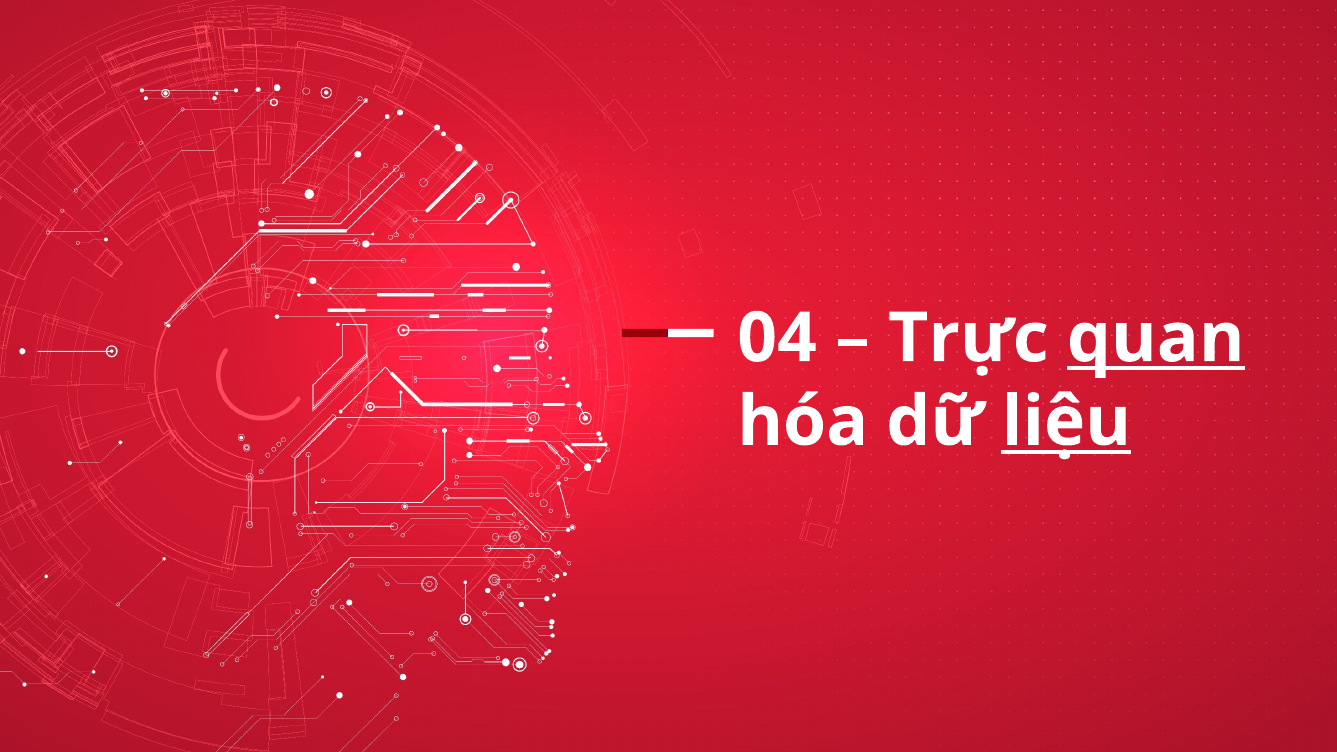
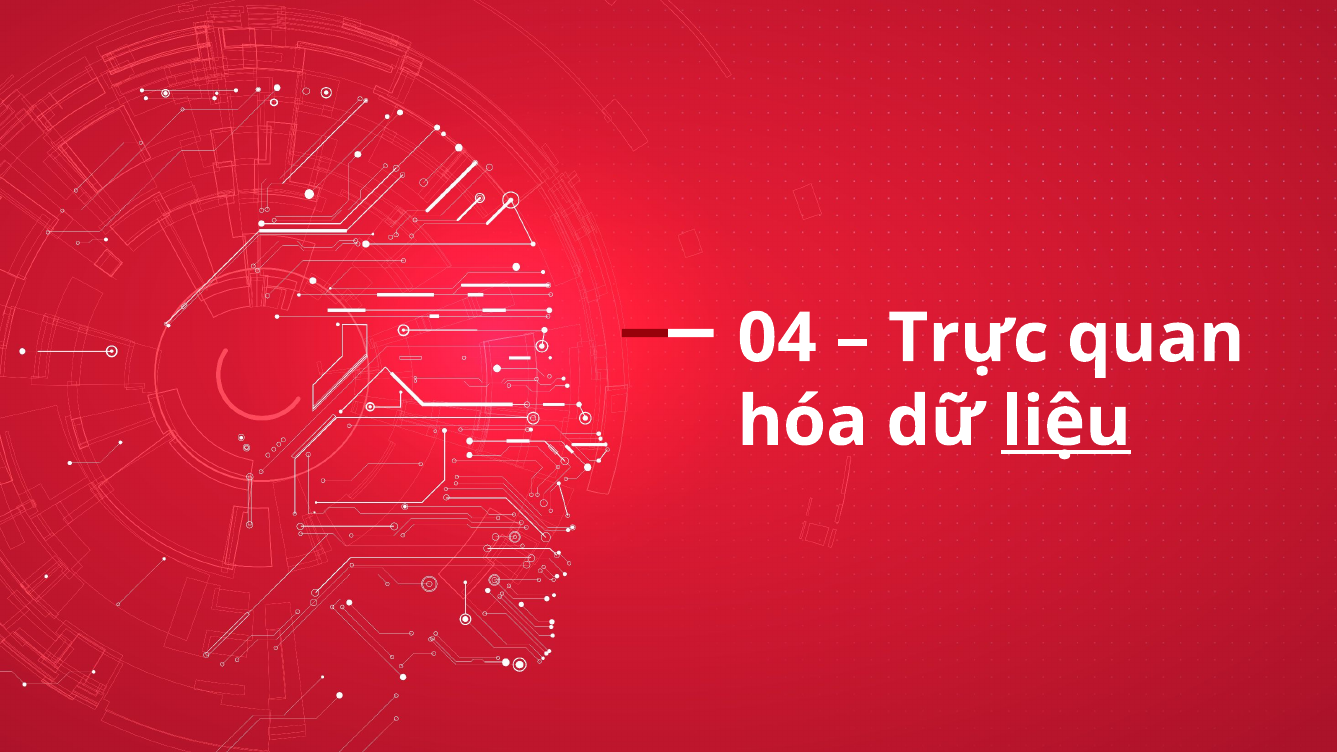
quan underline: present -> none
